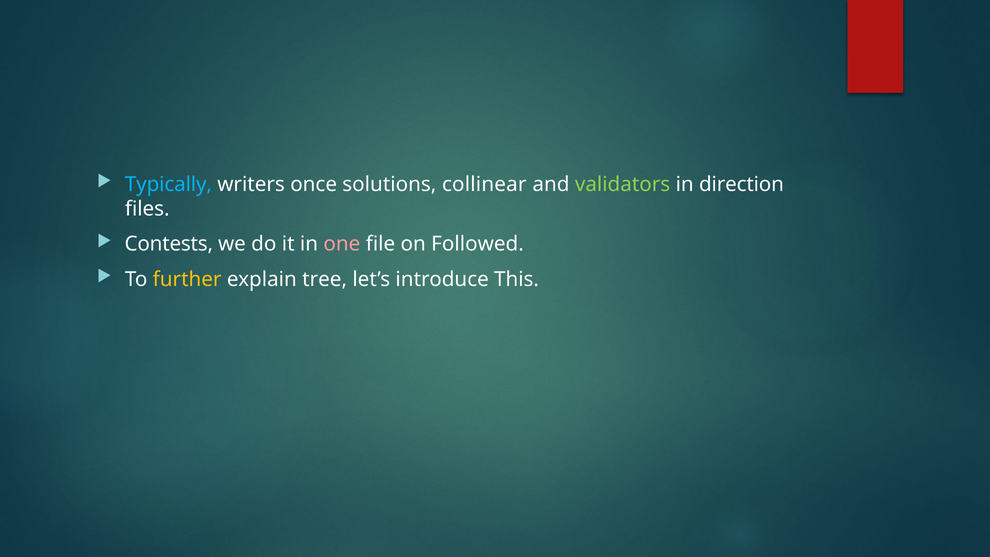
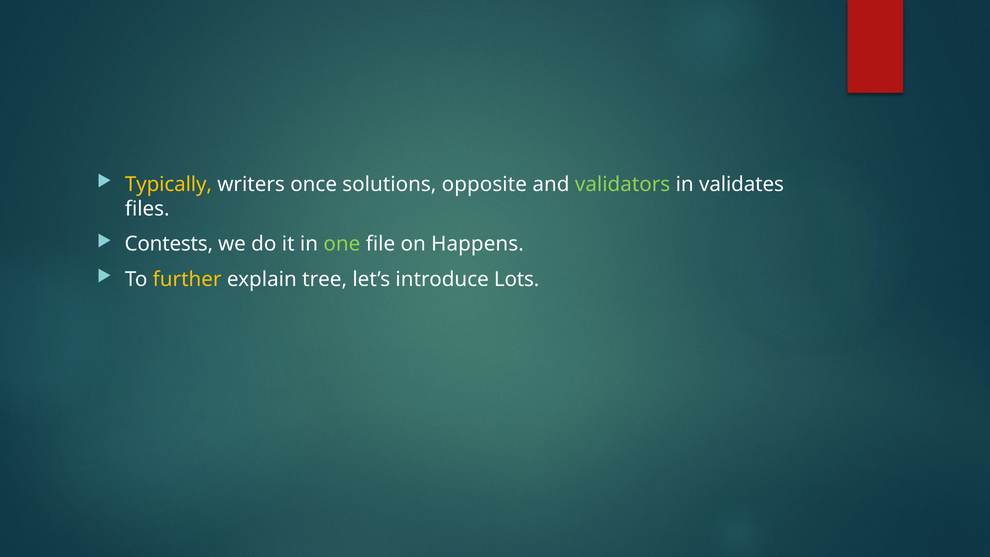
Typically colour: light blue -> yellow
collinear: collinear -> opposite
direction: direction -> validates
one colour: pink -> light green
Followed: Followed -> Happens
This: This -> Lots
